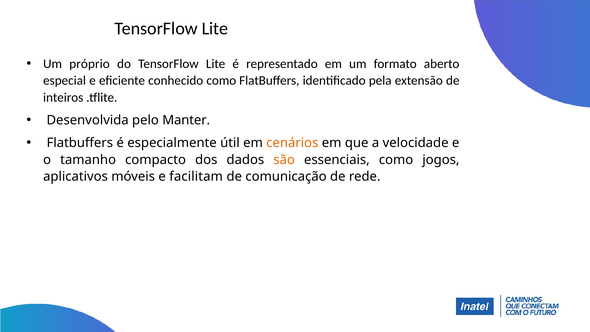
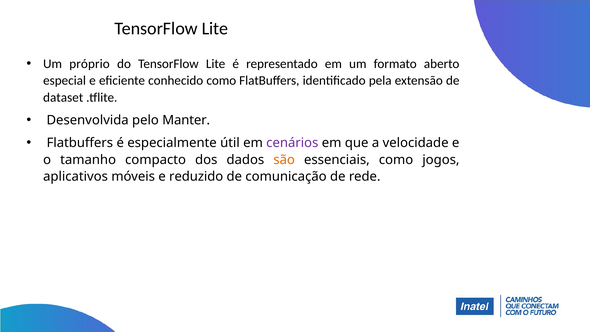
inteiros: inteiros -> dataset
cenários colour: orange -> purple
facilitam: facilitam -> reduzido
